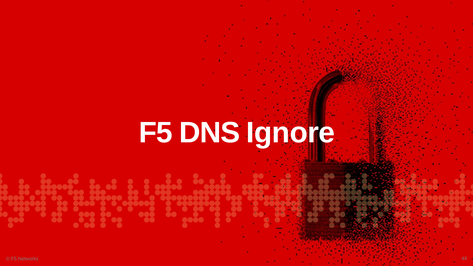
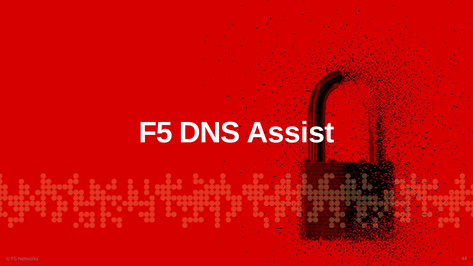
Ignore: Ignore -> Assist
